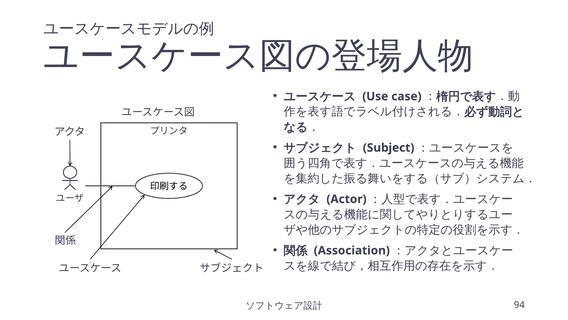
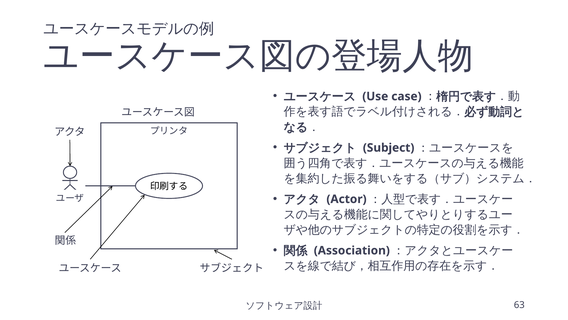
94: 94 -> 63
